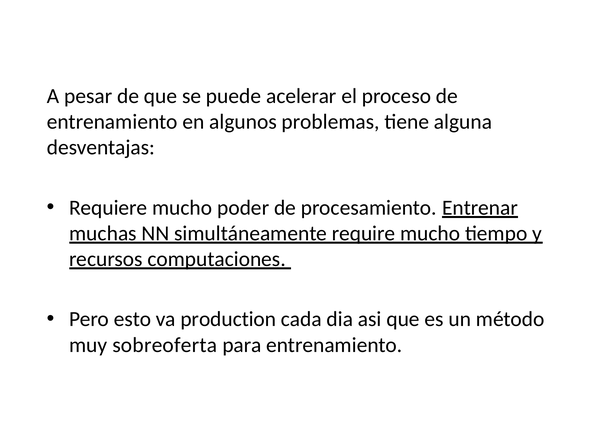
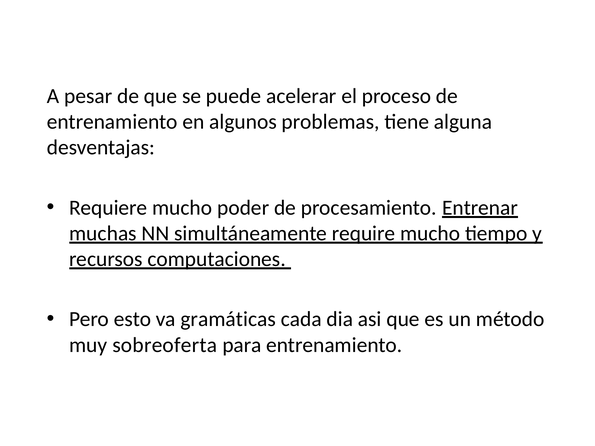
production: production -> gramáticas
